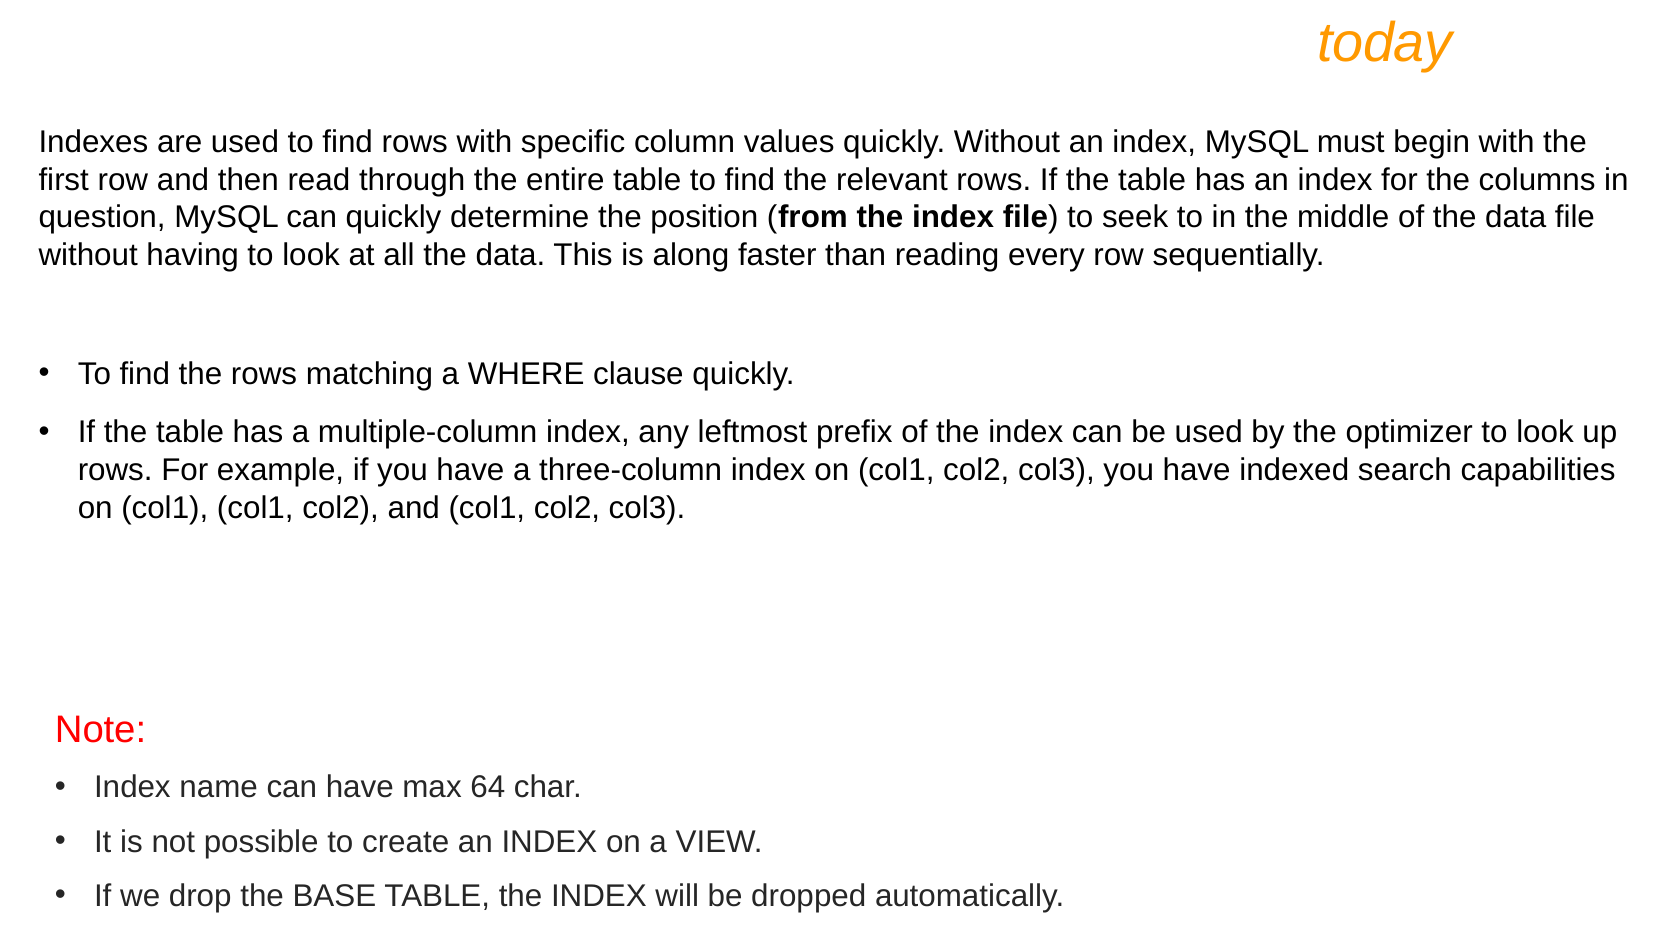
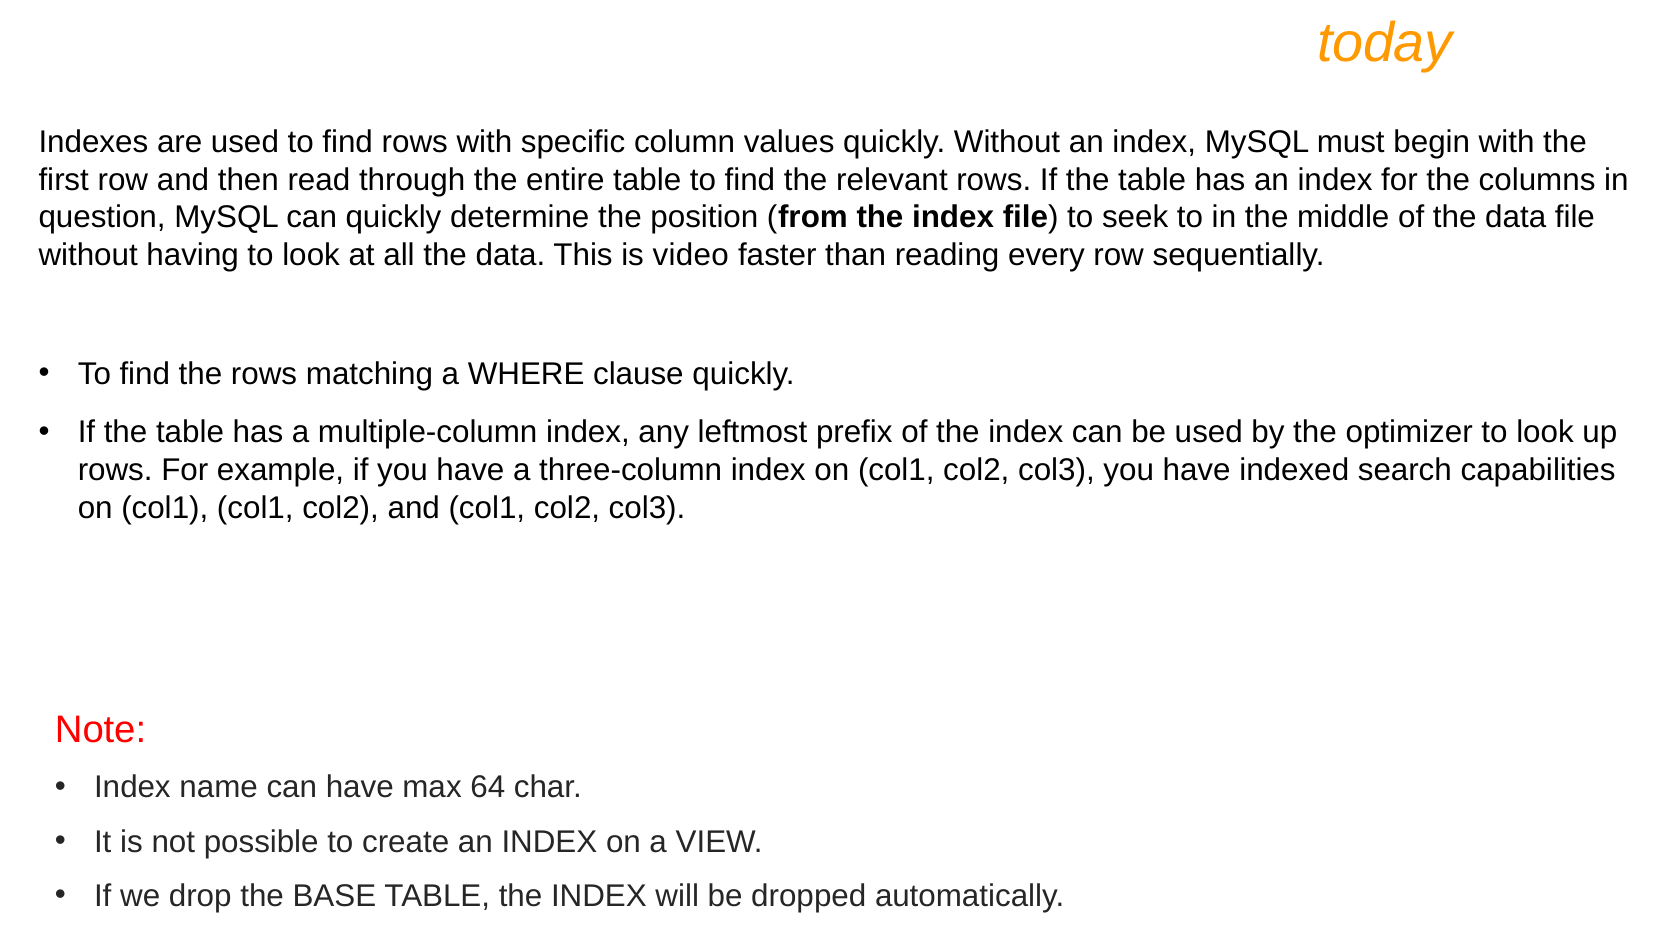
along: along -> video
